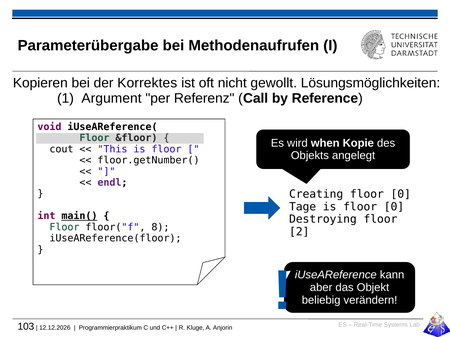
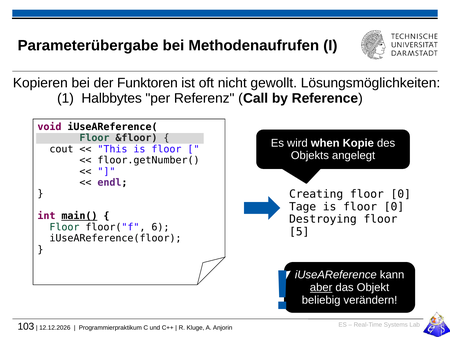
Korrektes: Korrektes -> Funktoren
Argument: Argument -> Halbbytes
8: 8 -> 6
2: 2 -> 5
aber underline: none -> present
